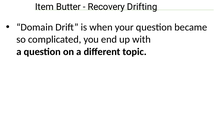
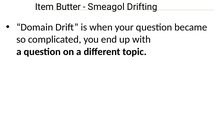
Recovery: Recovery -> Smeagol
